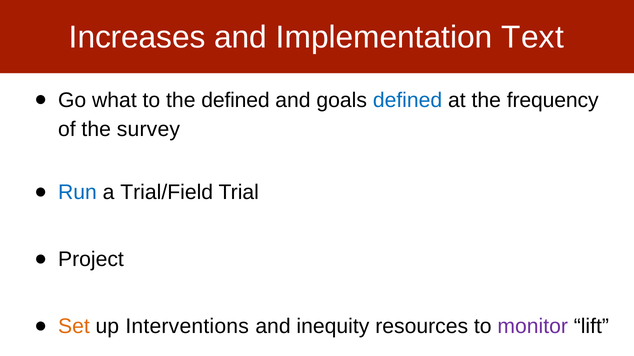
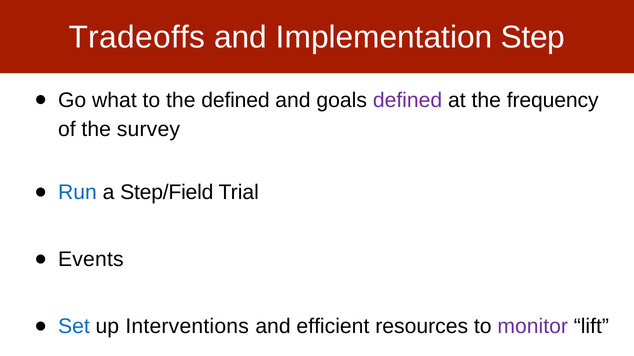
Increases: Increases -> Tradeoffs
Text: Text -> Step
defined at (408, 100) colour: blue -> purple
Trial/Field: Trial/Field -> Step/Field
Project: Project -> Events
Set colour: orange -> blue
inequity: inequity -> efficient
